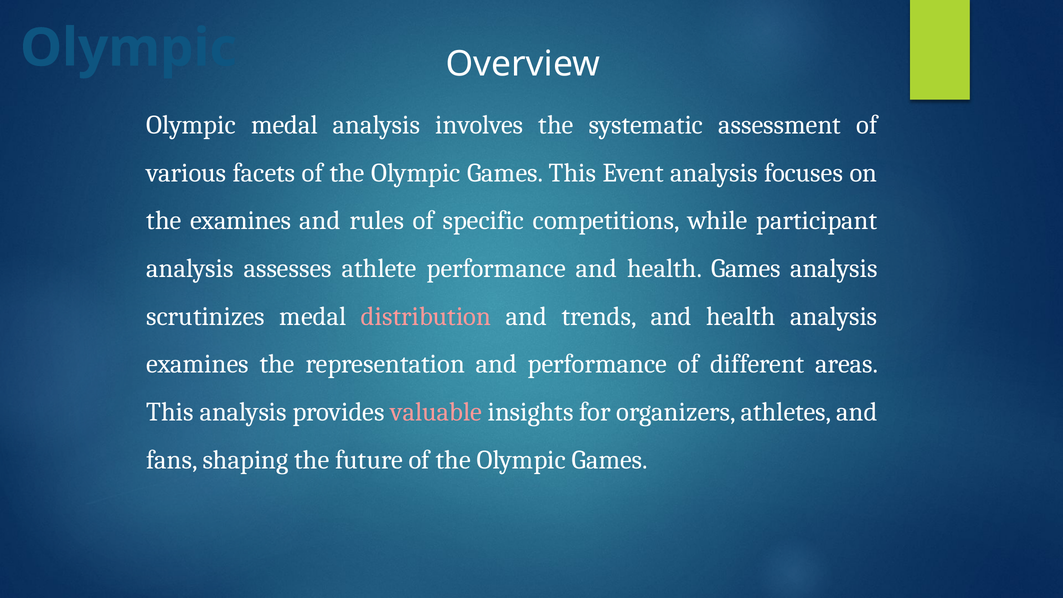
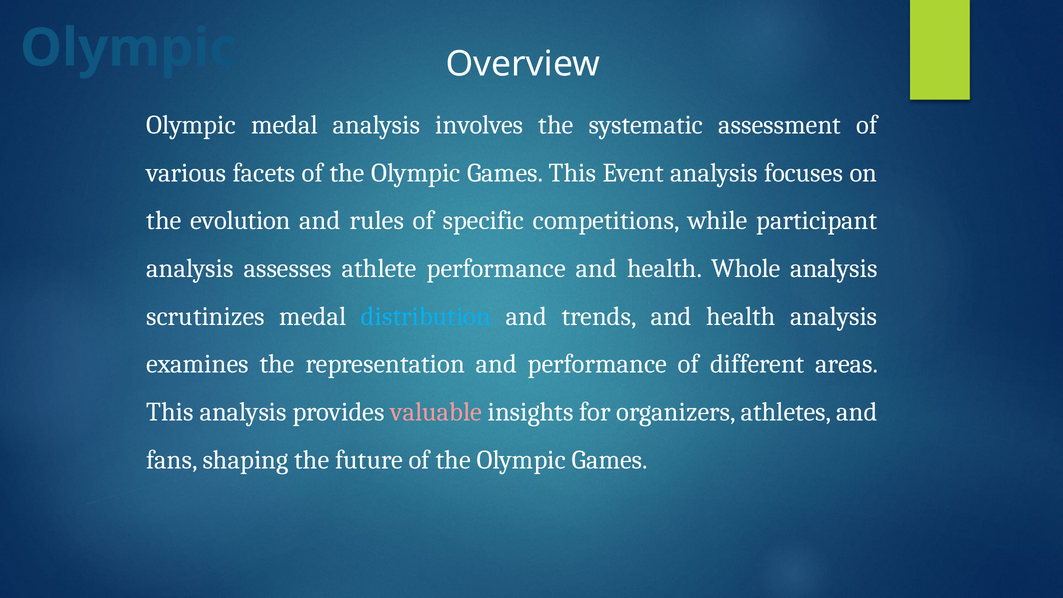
the examines: examines -> evolution
health Games: Games -> Whole
distribution colour: pink -> light blue
